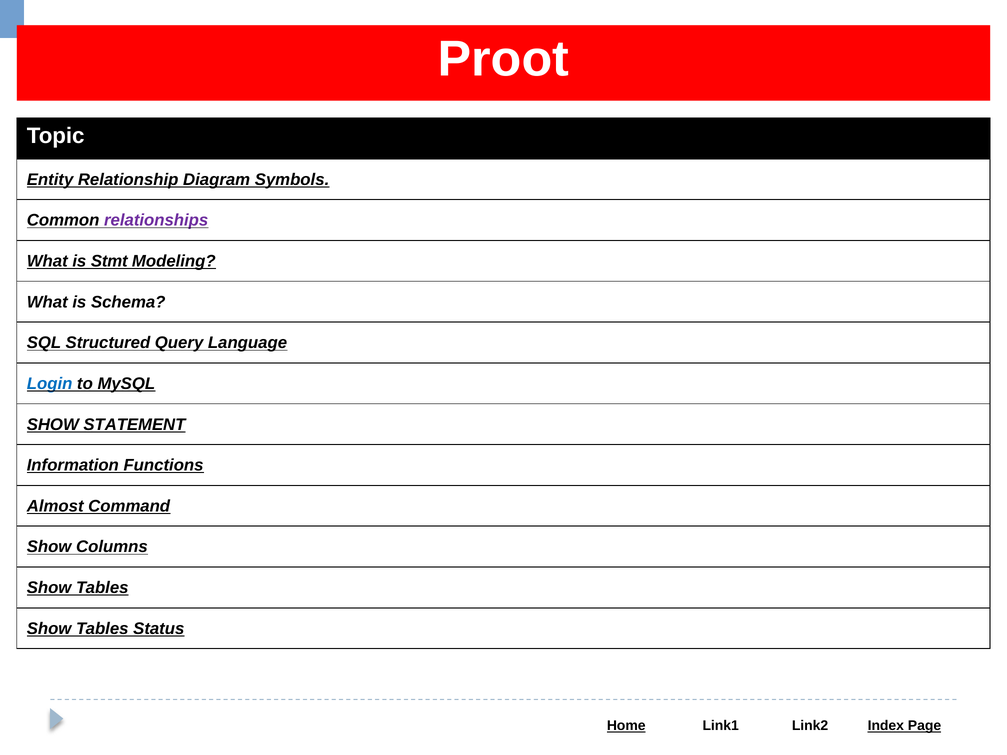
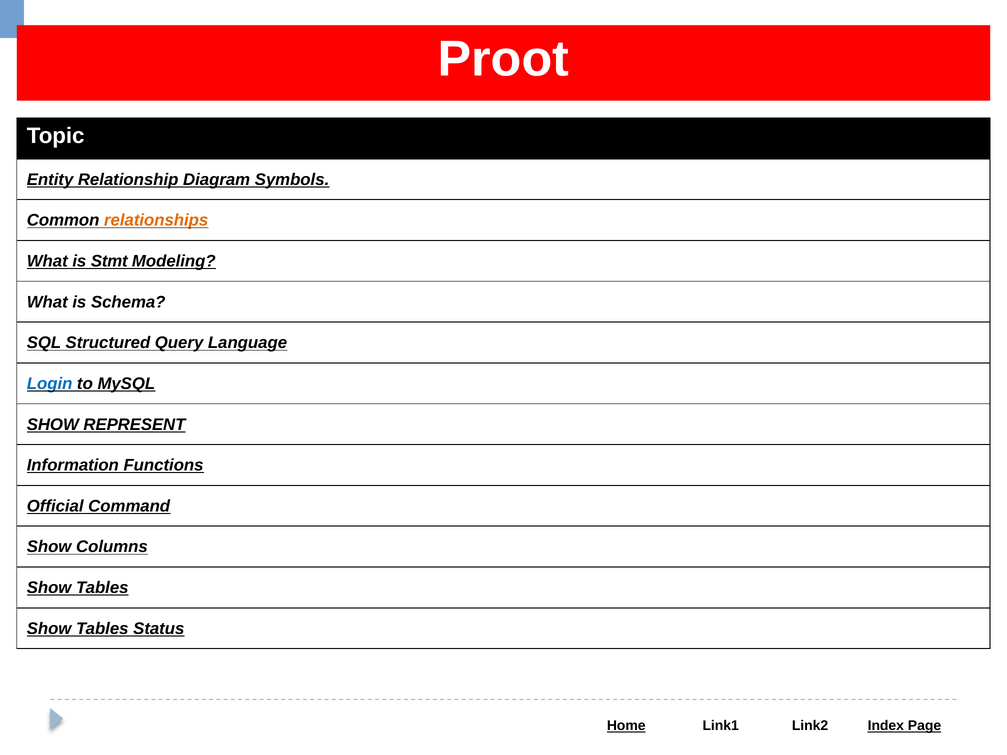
relationships colour: purple -> orange
STATEMENT: STATEMENT -> REPRESENT
Almost: Almost -> Official
